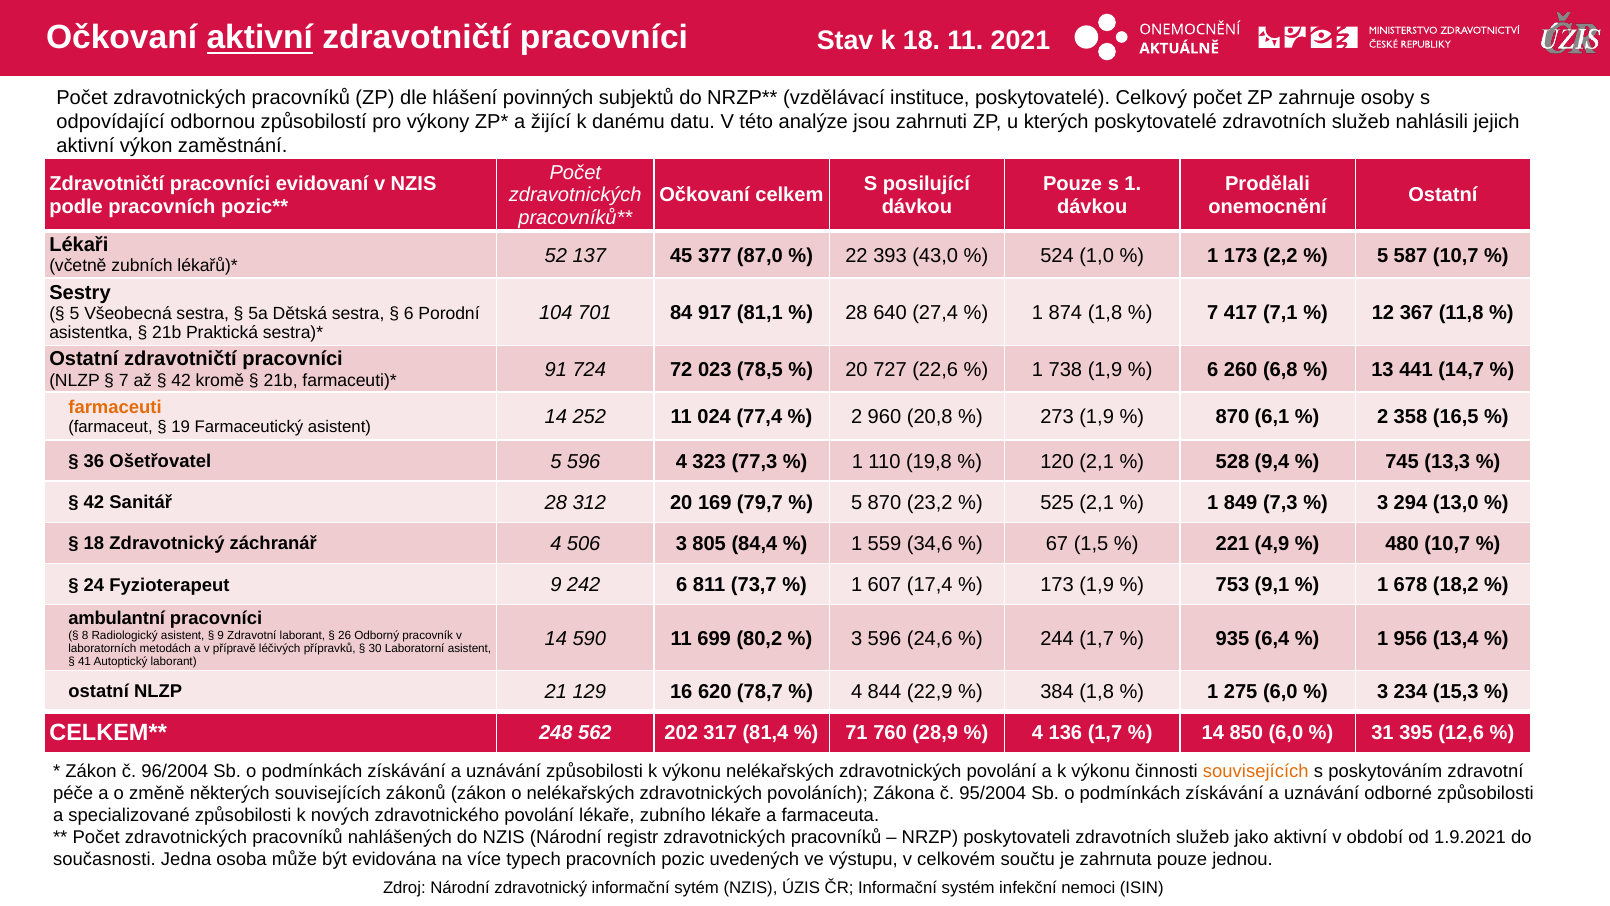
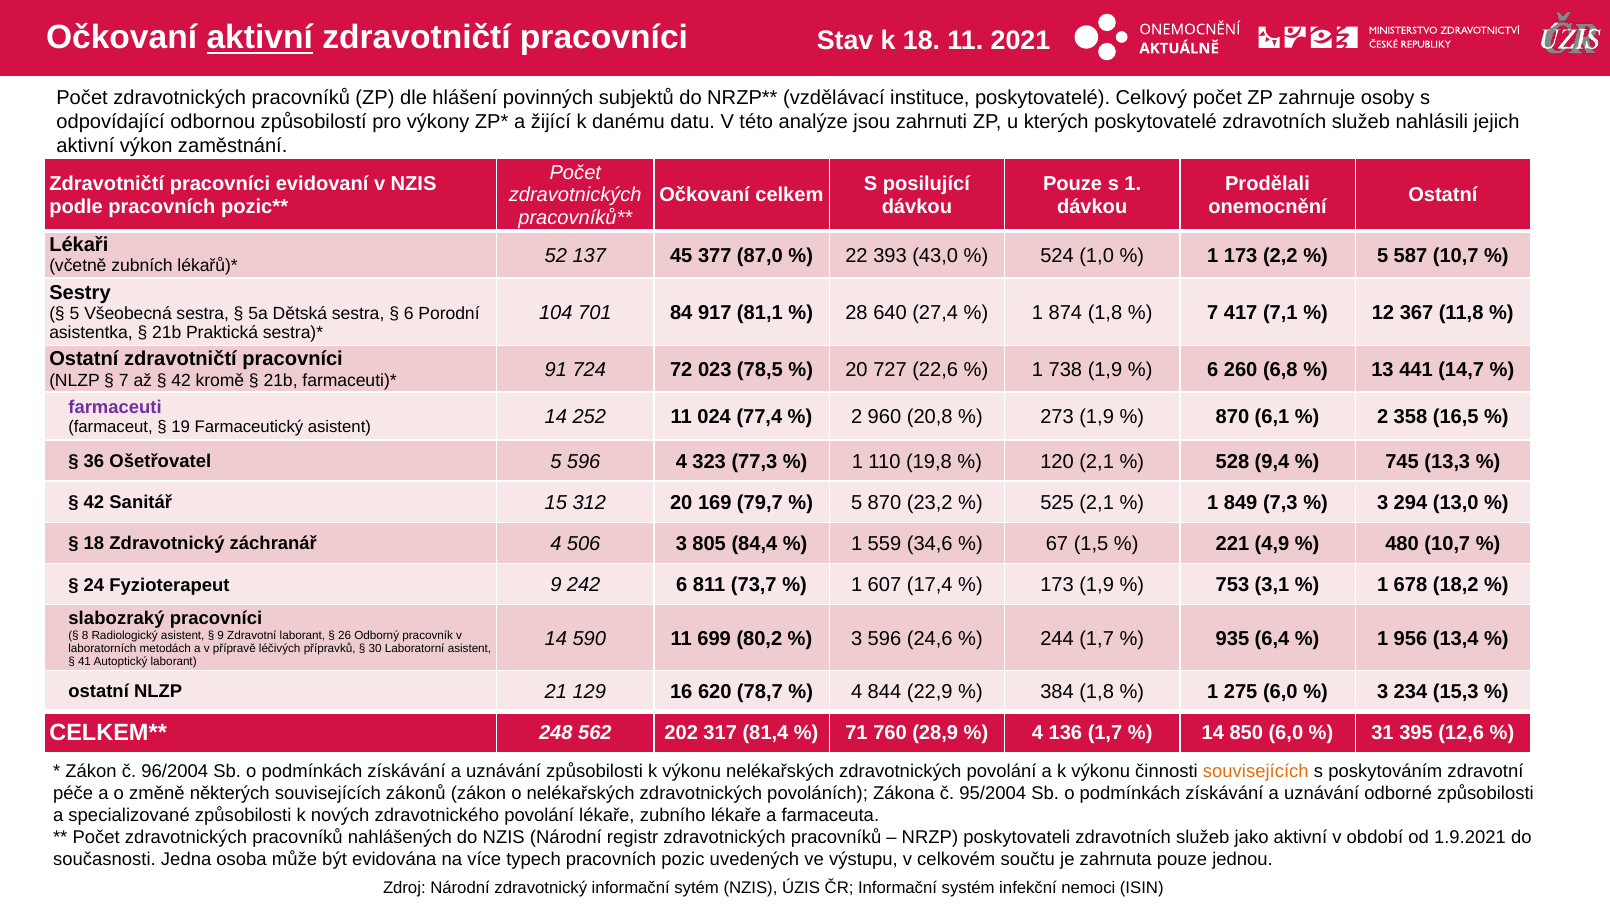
farmaceuti colour: orange -> purple
Sanitář 28: 28 -> 15
9,1: 9,1 -> 3,1
ambulantní: ambulantní -> slabozraký
